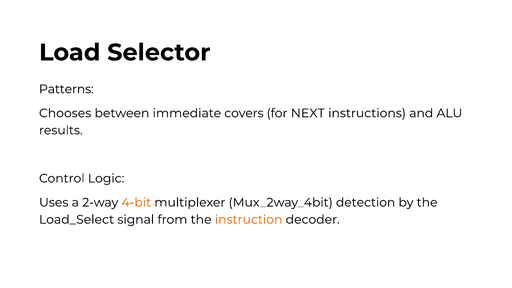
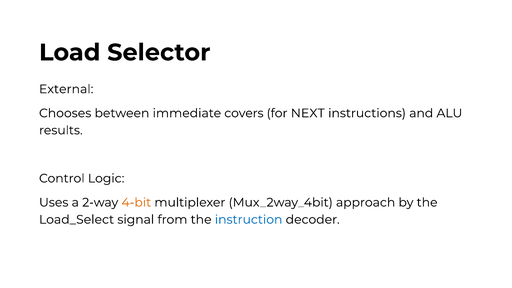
Patterns: Patterns -> External
detection: detection -> approach
instruction colour: orange -> blue
